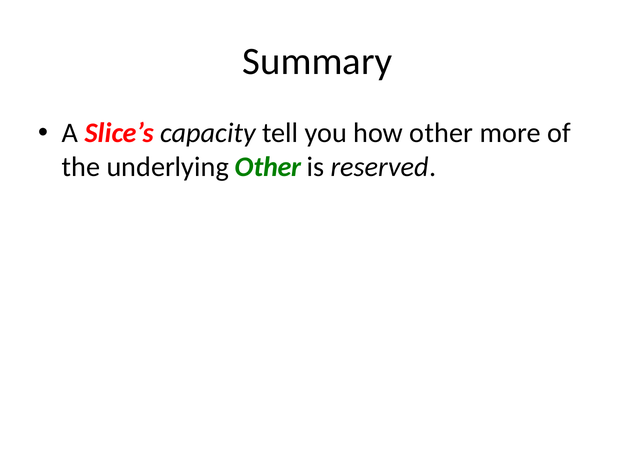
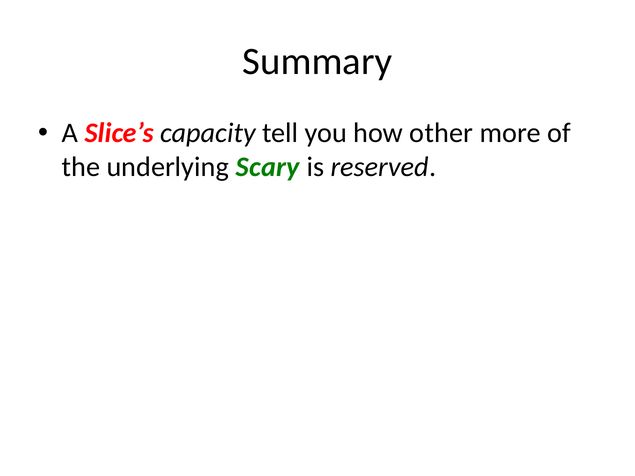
underlying Other: Other -> Scary
